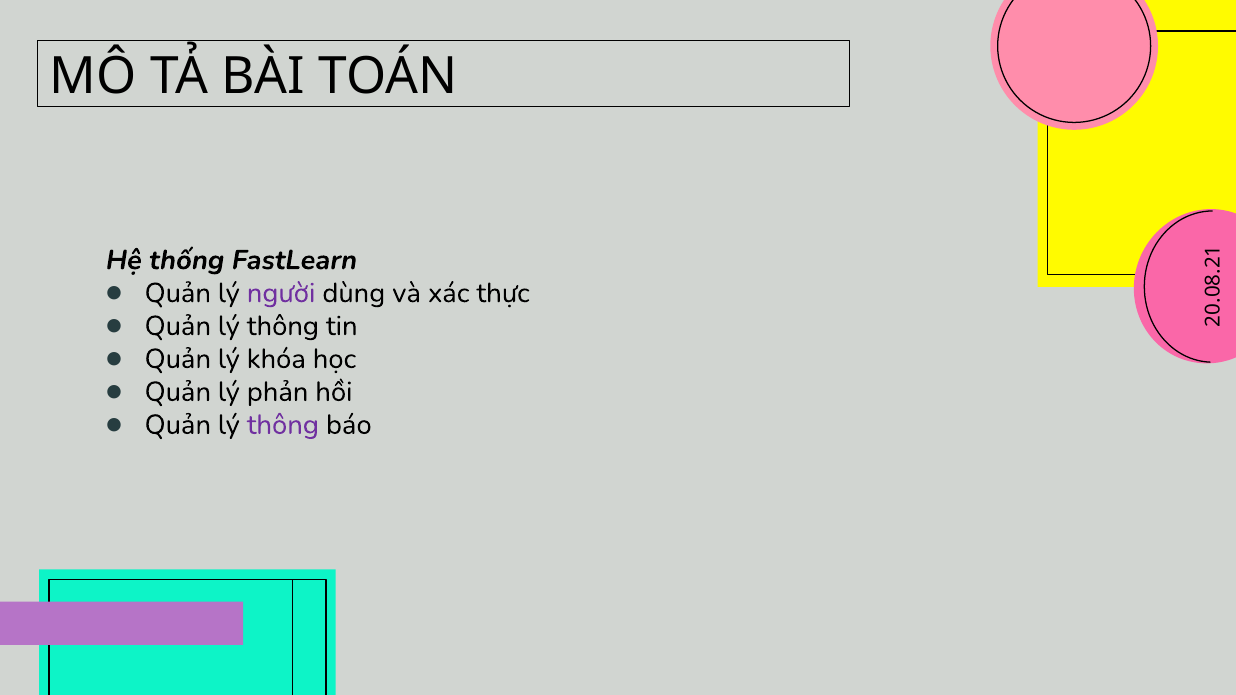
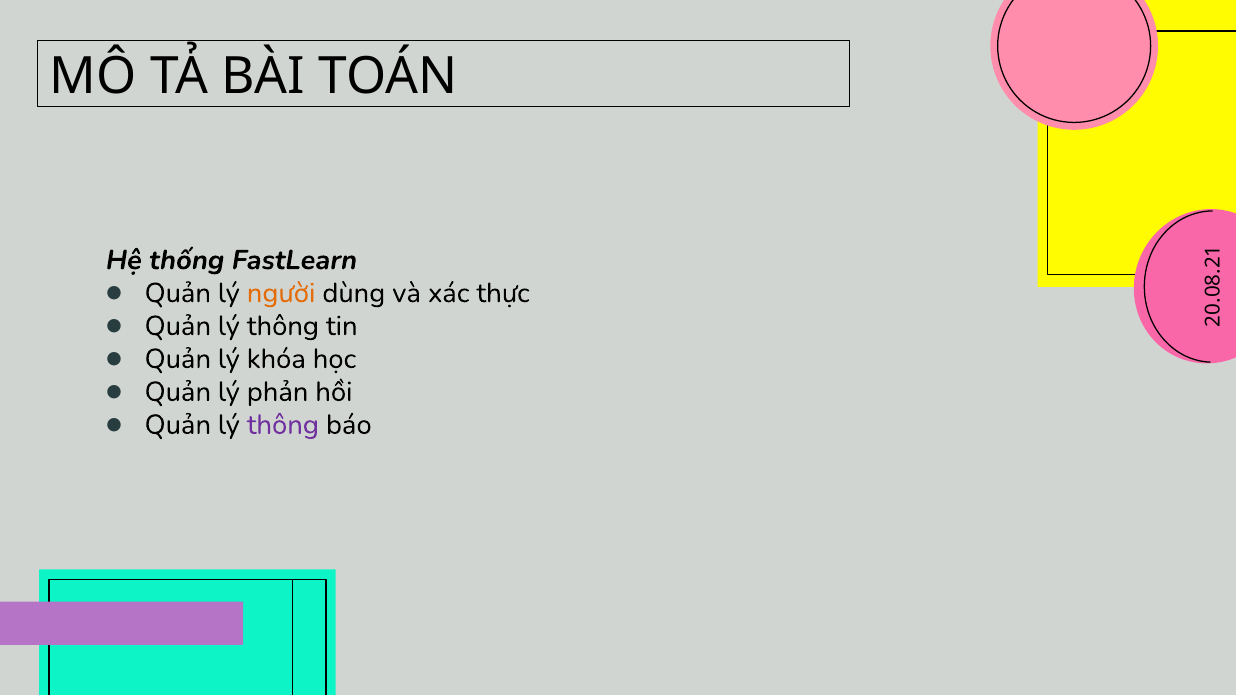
người colour: purple -> orange
